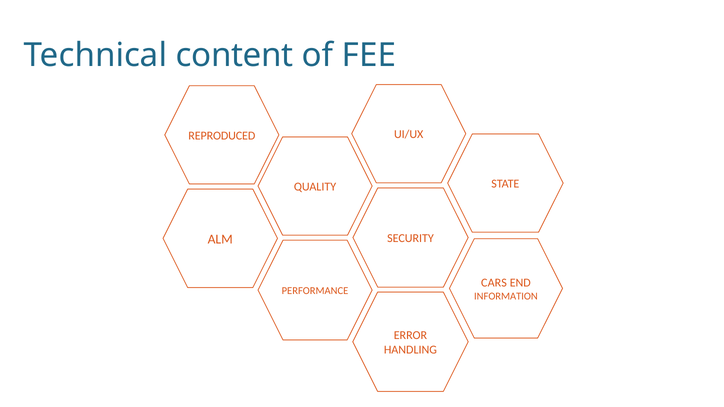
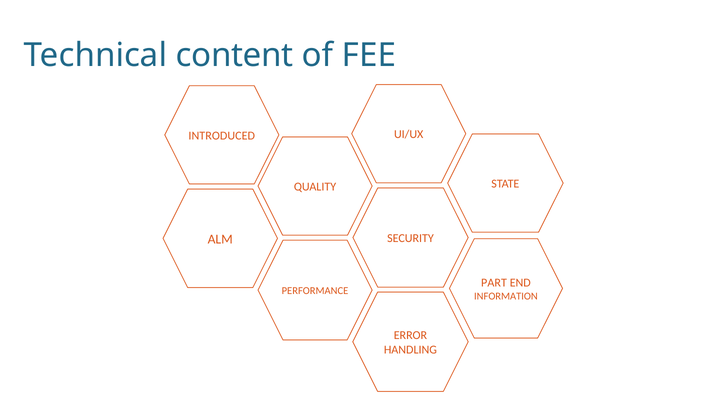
REPRODUCED: REPRODUCED -> INTRODUCED
CARS: CARS -> PART
